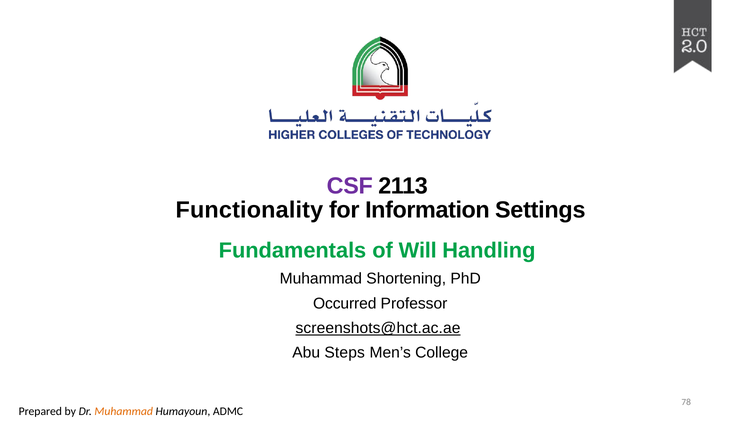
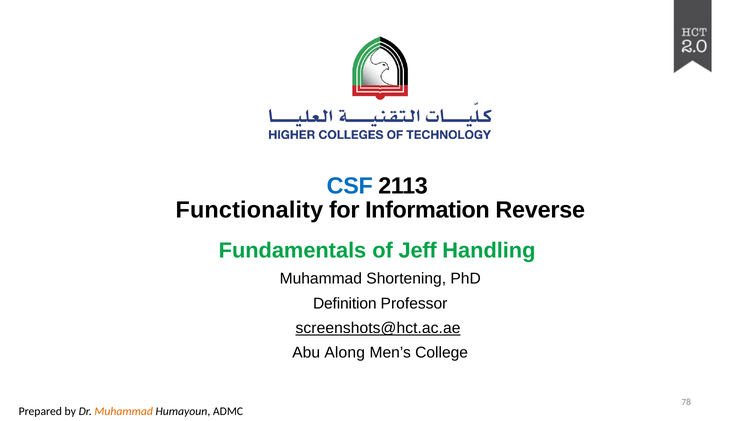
CSF colour: purple -> blue
Settings: Settings -> Reverse
Will: Will -> Jeff
Occurred: Occurred -> Definition
Steps: Steps -> Along
